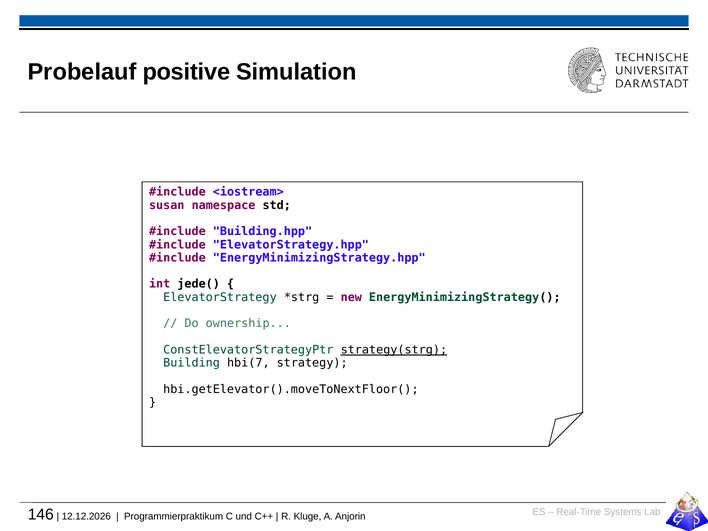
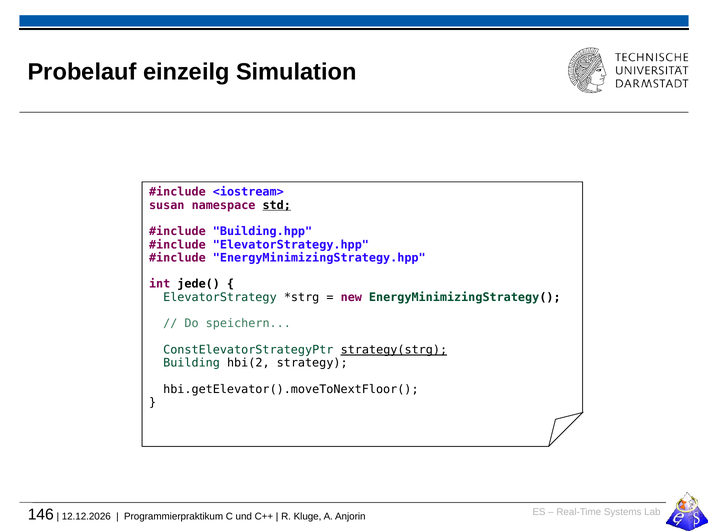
positive: positive -> einzeilg
std underline: none -> present
ownership: ownership -> speichern
hbi(7: hbi(7 -> hbi(2
